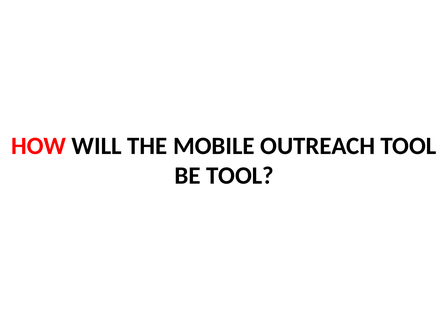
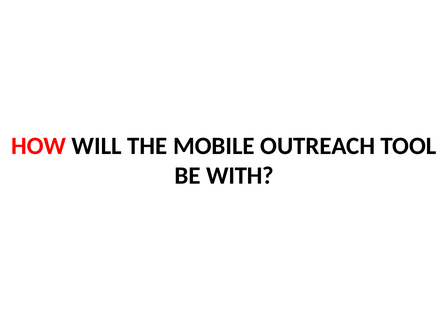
BE TOOL: TOOL -> WITH
